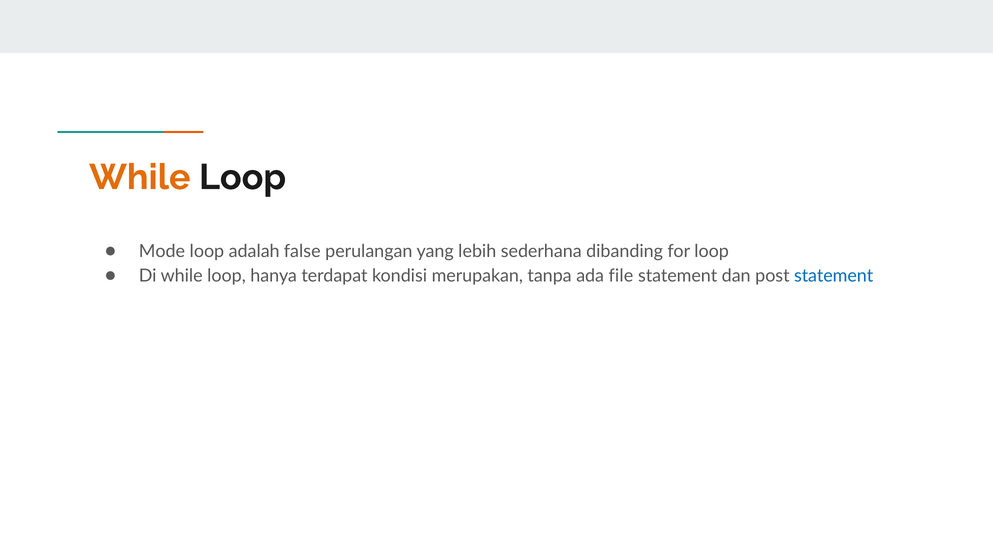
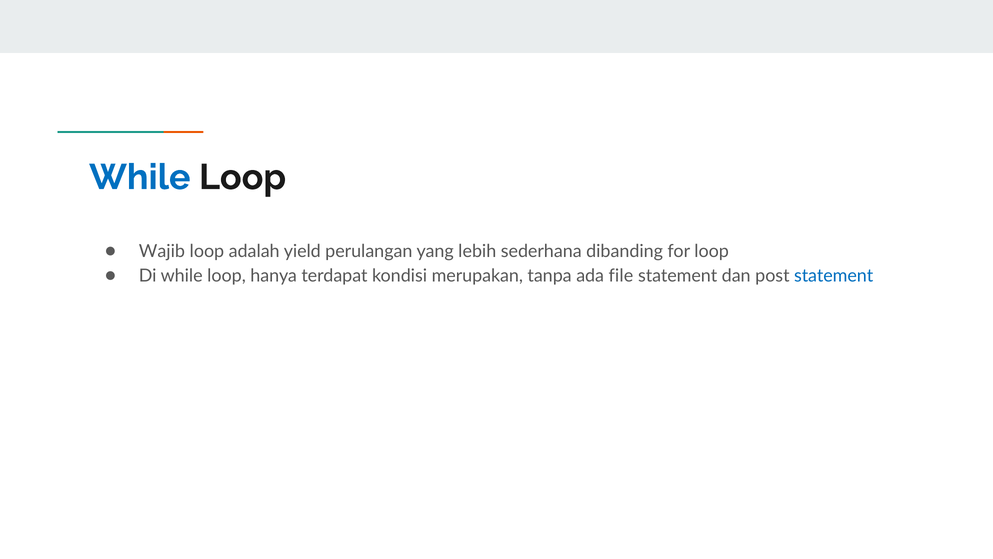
While at (140, 177) colour: orange -> blue
Mode: Mode -> Wajib
false: false -> yield
